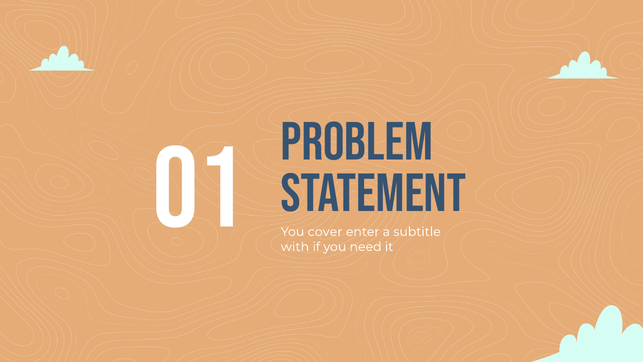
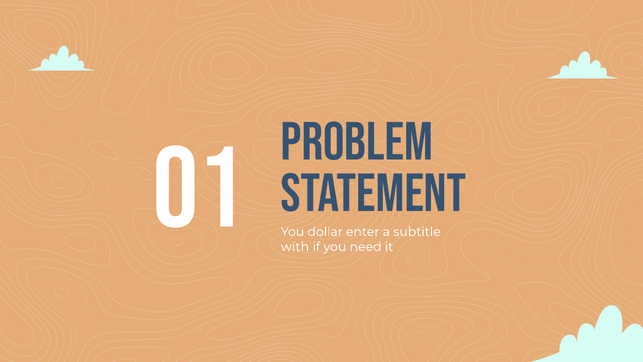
cover: cover -> dollar
